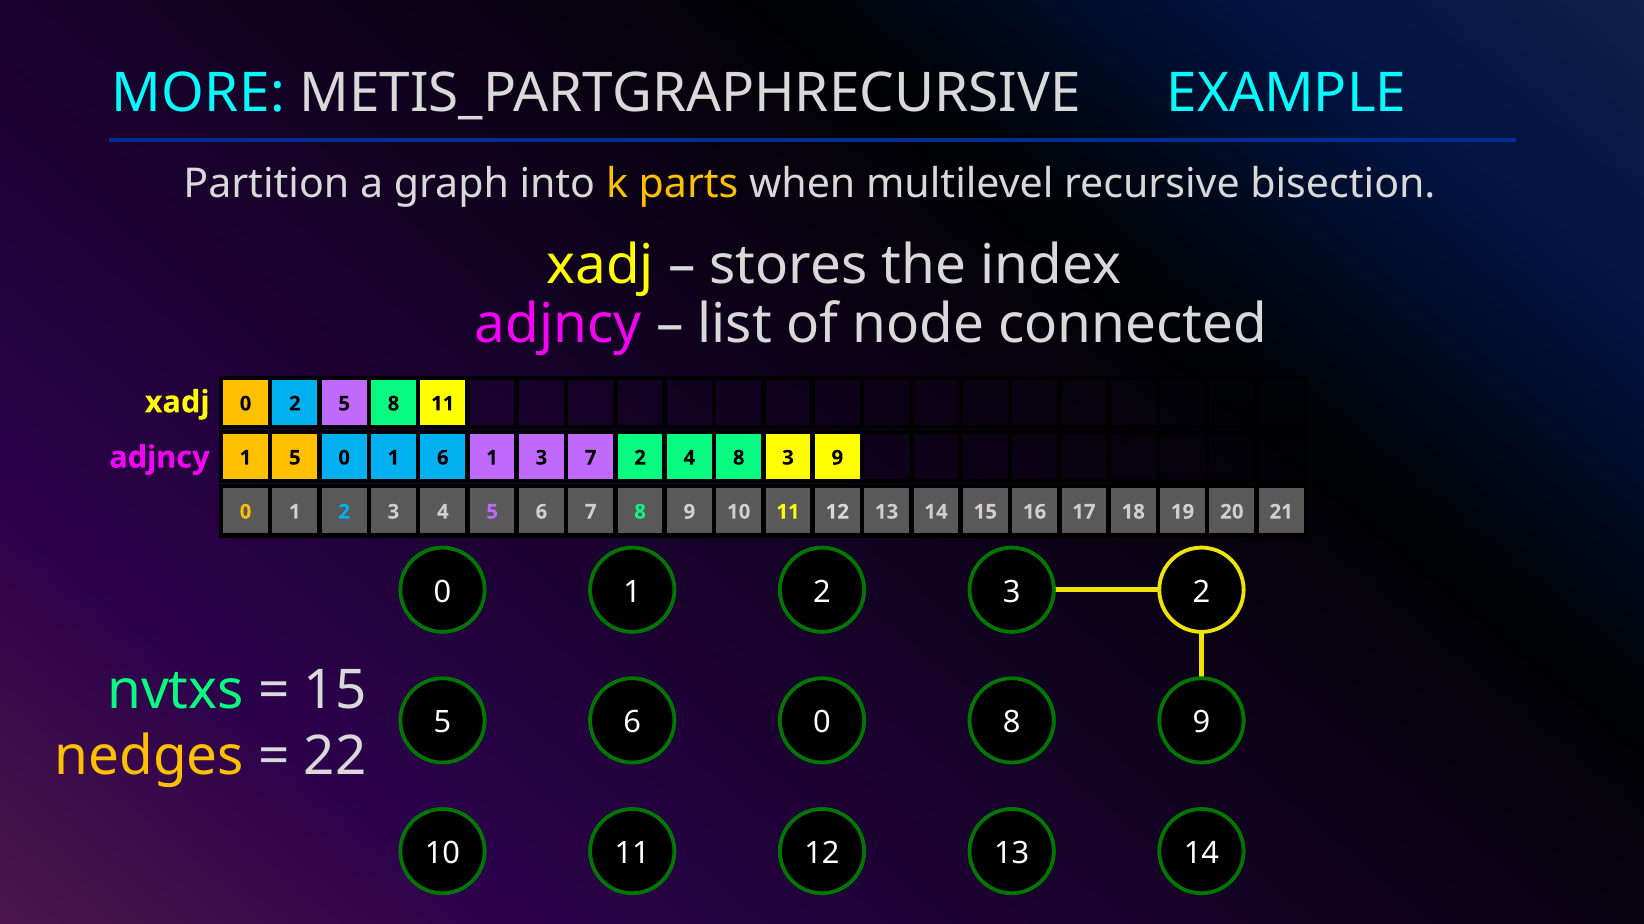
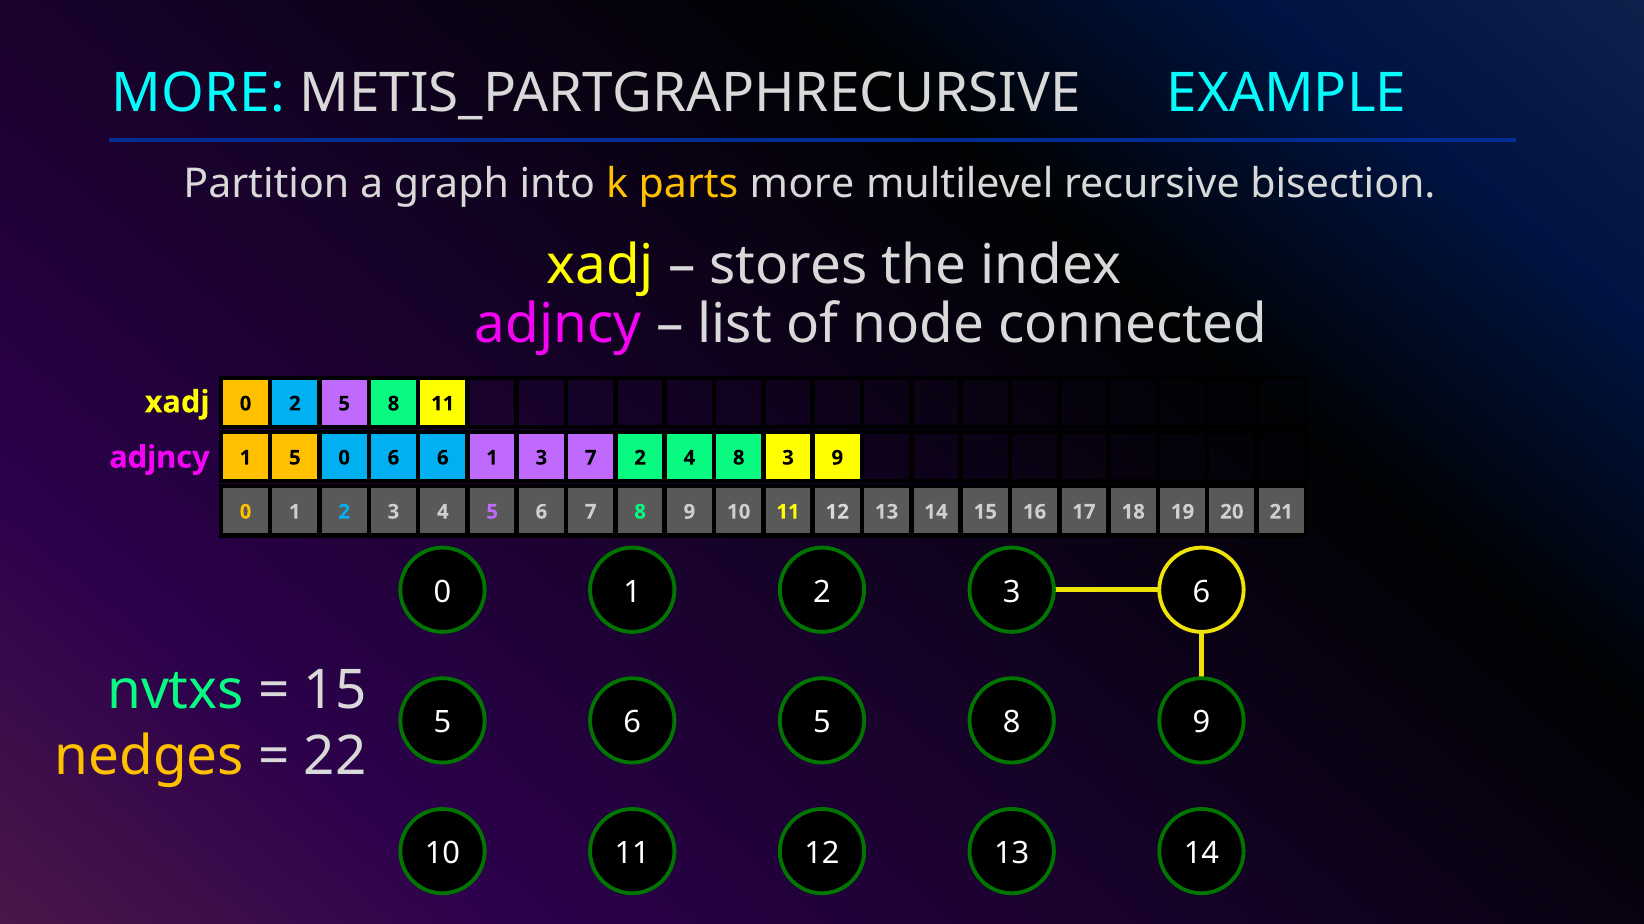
parts when: when -> more
5 0 1: 1 -> 6
2 at (1201, 592): 2 -> 6
6 0: 0 -> 5
